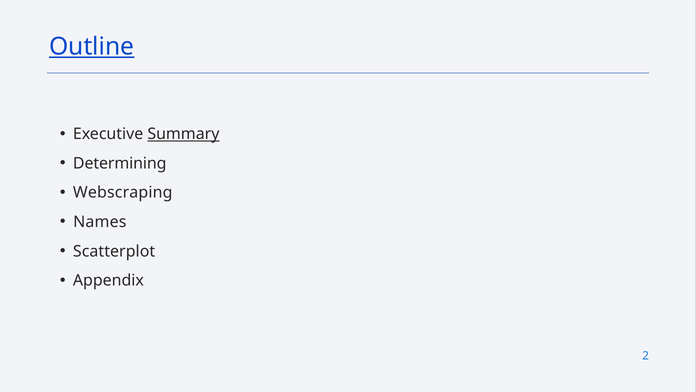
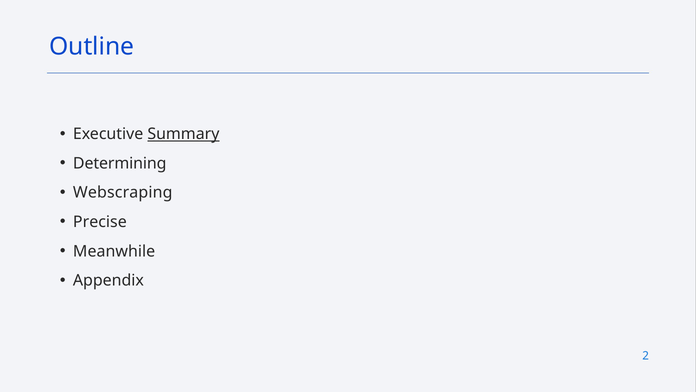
Outline underline: present -> none
Names: Names -> Precise
Scatterplot: Scatterplot -> Meanwhile
